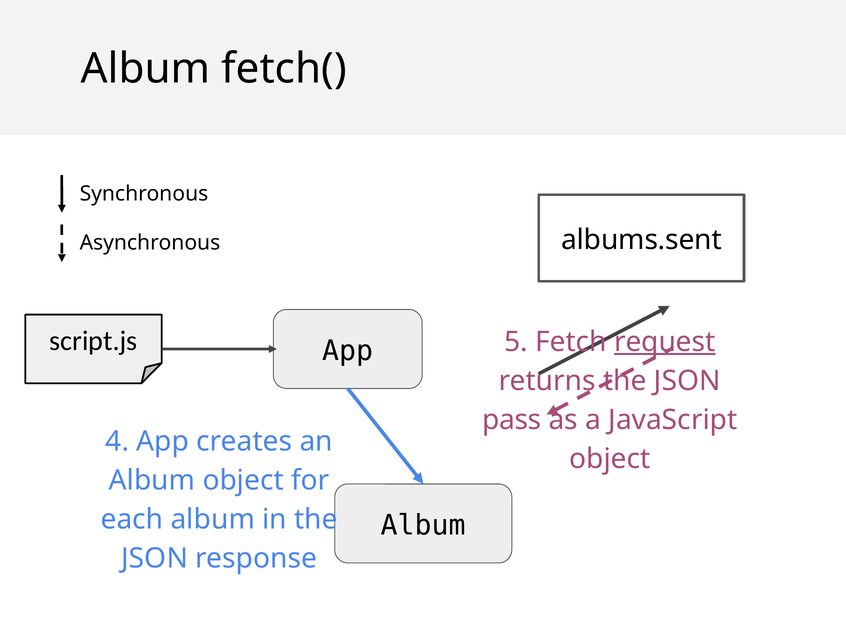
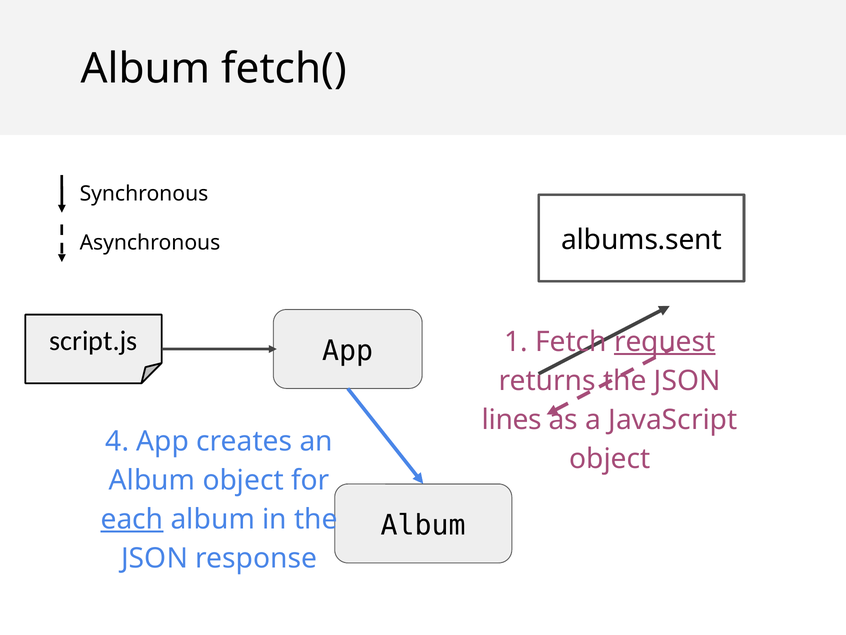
5: 5 -> 1
pass: pass -> lines
each underline: none -> present
